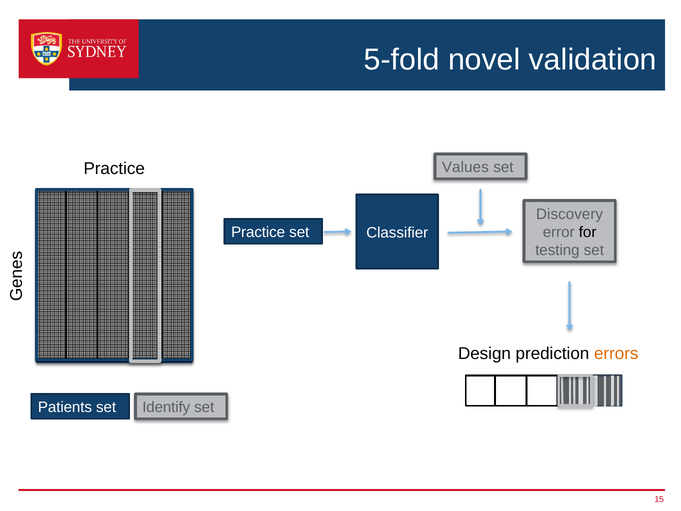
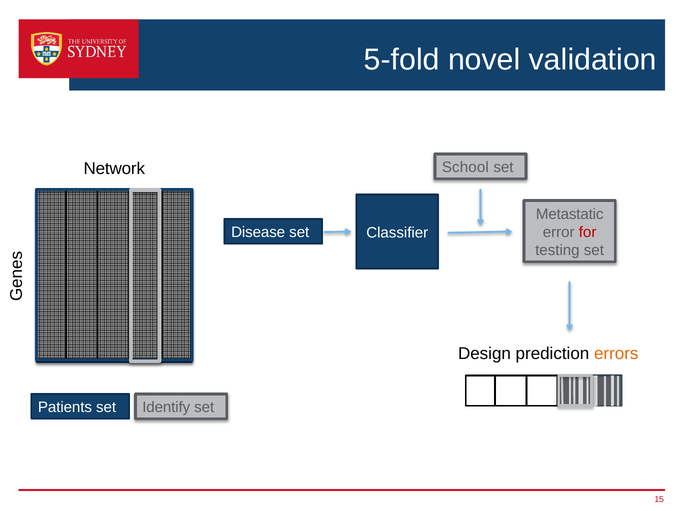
Values: Values -> School
Practice at (114, 168): Practice -> Network
Discovery: Discovery -> Metastatic
for colour: black -> red
Practice at (258, 232): Practice -> Disease
